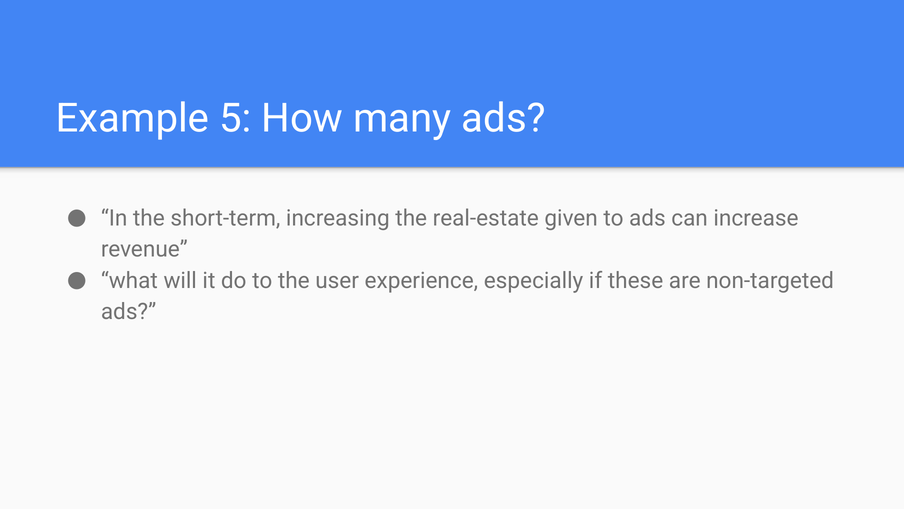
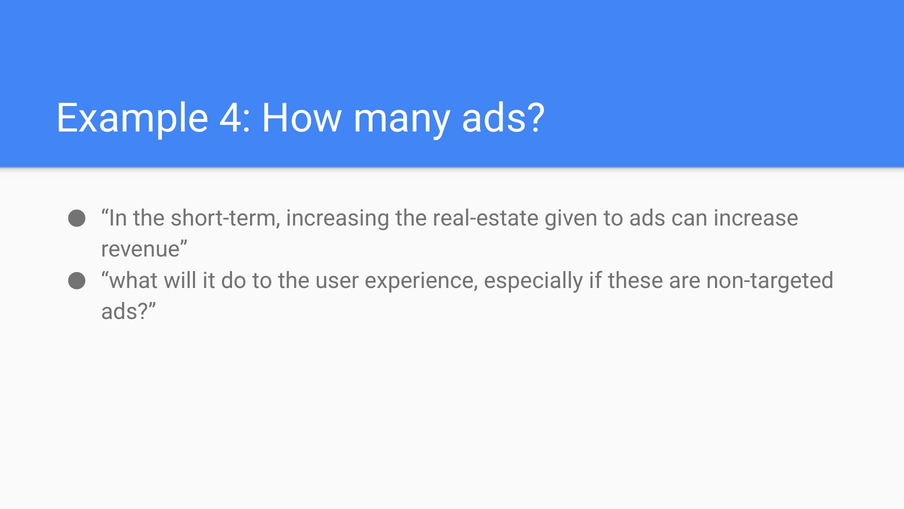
5: 5 -> 4
